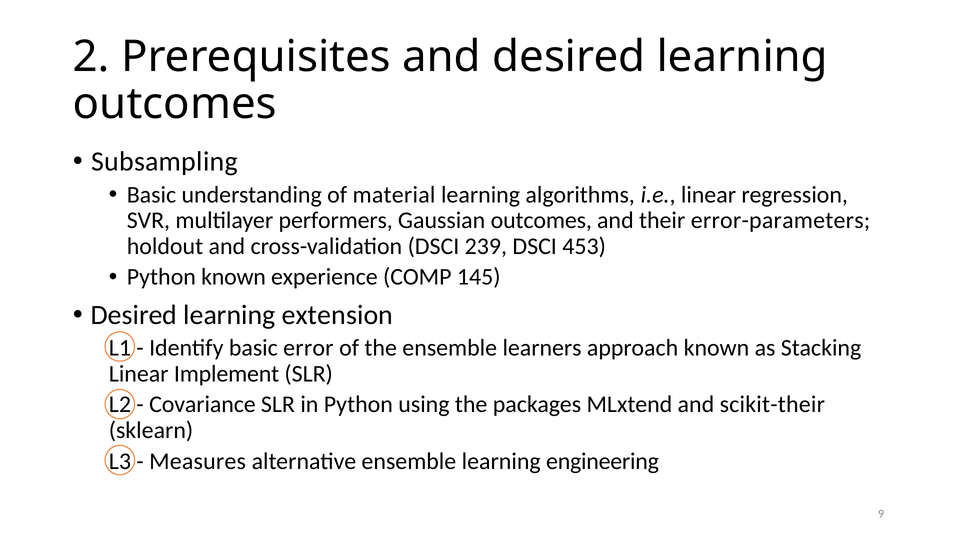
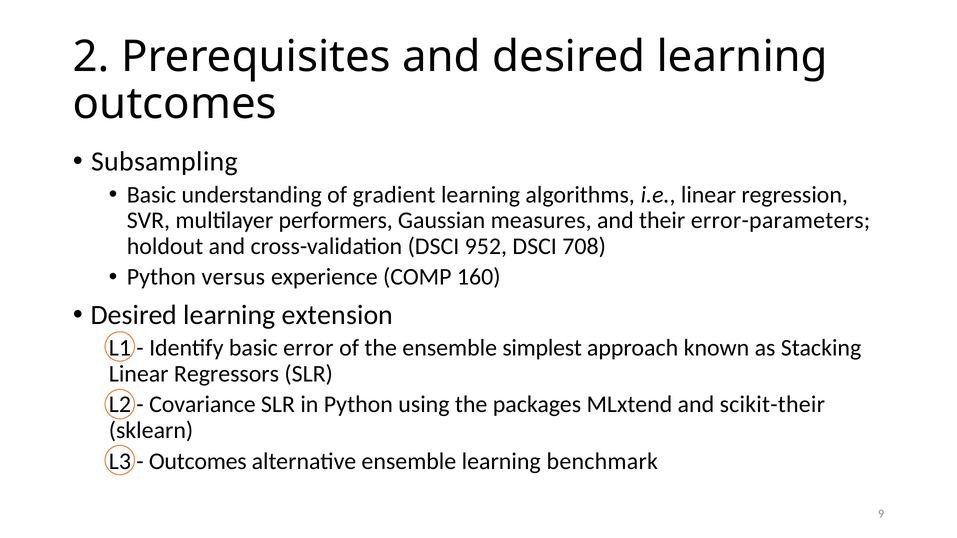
material: material -> gradient
Gaussian outcomes: outcomes -> measures
239: 239 -> 952
453: 453 -> 708
Python known: known -> versus
145: 145 -> 160
learners: learners -> simplest
Implement: Implement -> Regressors
Measures at (198, 461): Measures -> Outcomes
engineering: engineering -> benchmark
